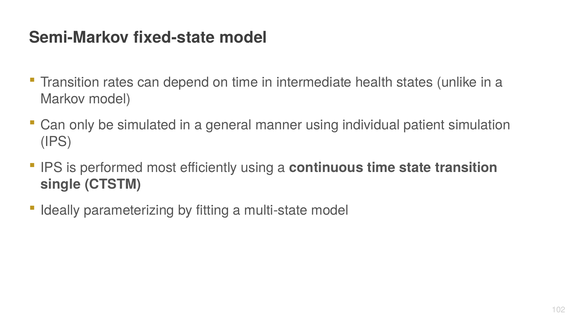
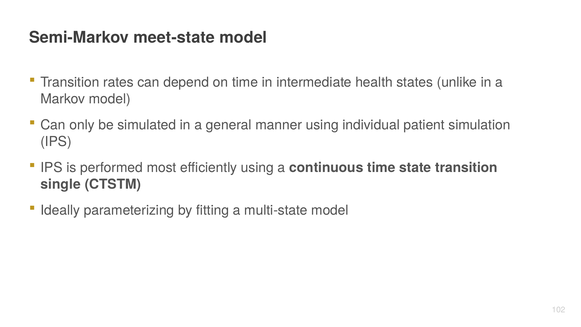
fixed-state: fixed-state -> meet-state
